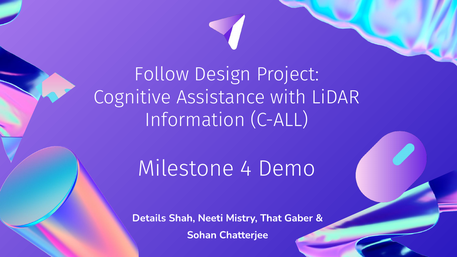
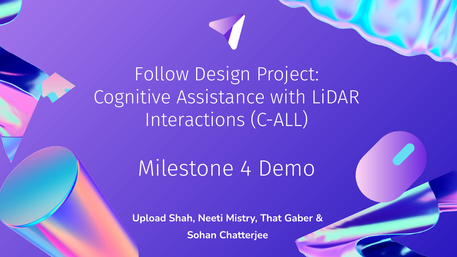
Information: Information -> Interactions
Details: Details -> Upload
